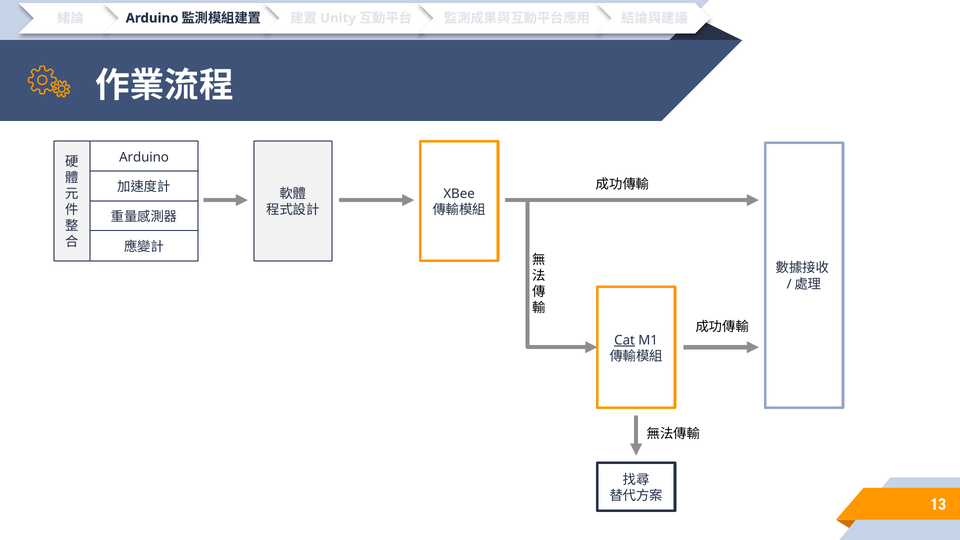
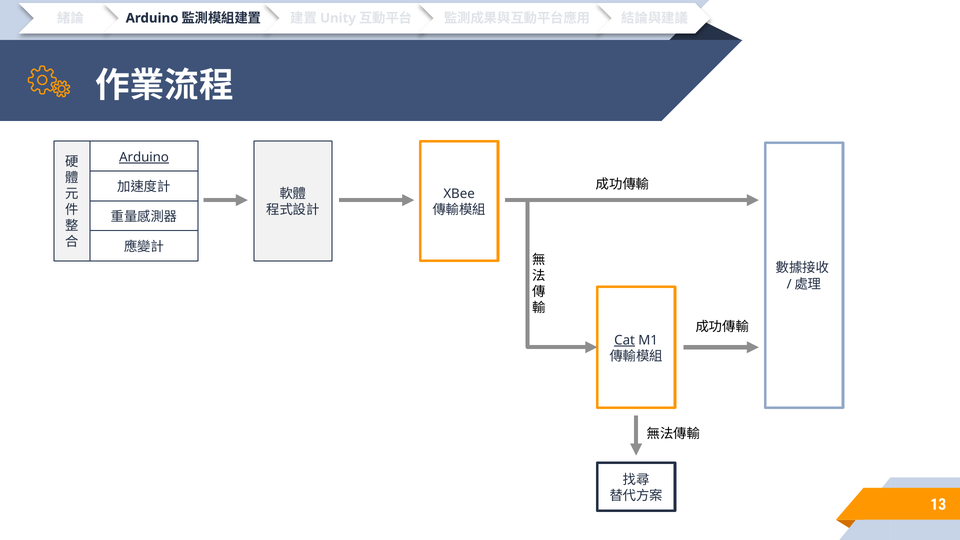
Arduino at (144, 157) underline: none -> present
